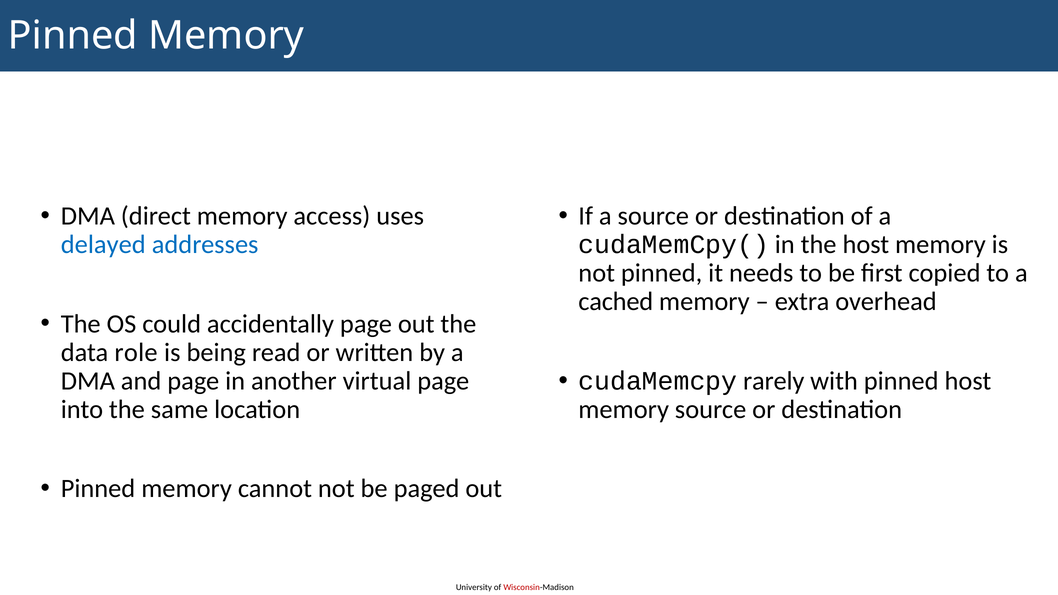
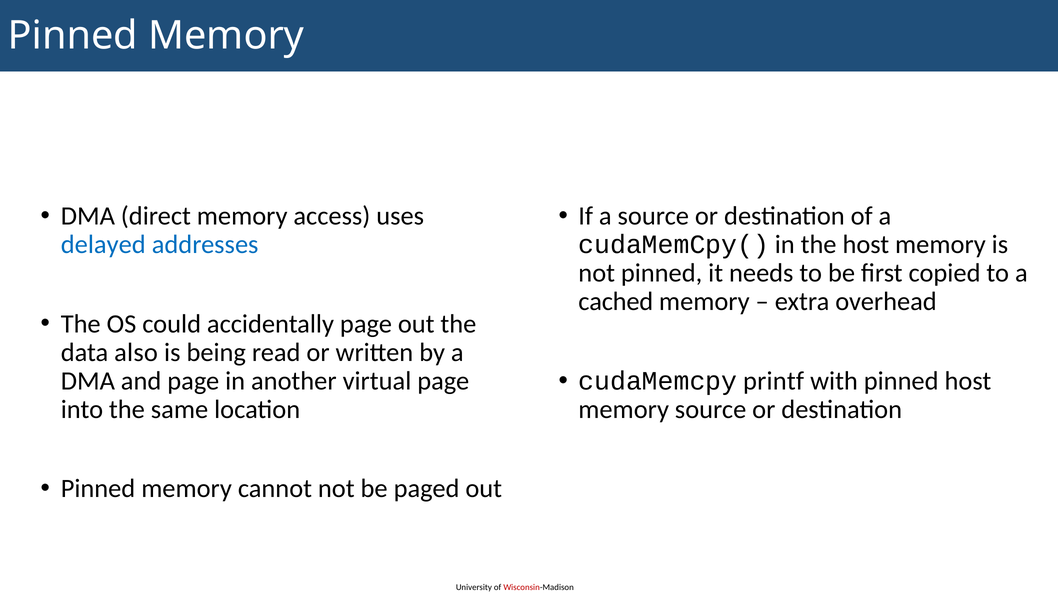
role: role -> also
rarely: rarely -> printf
